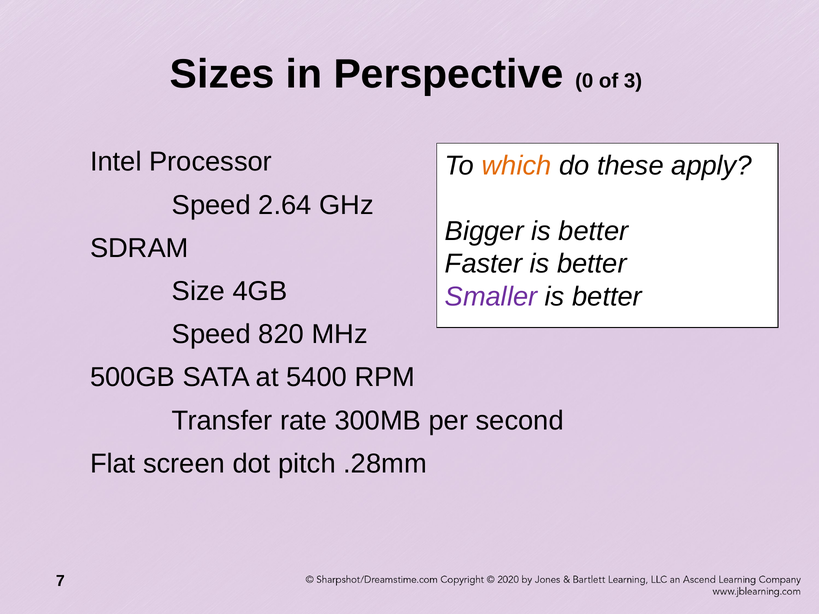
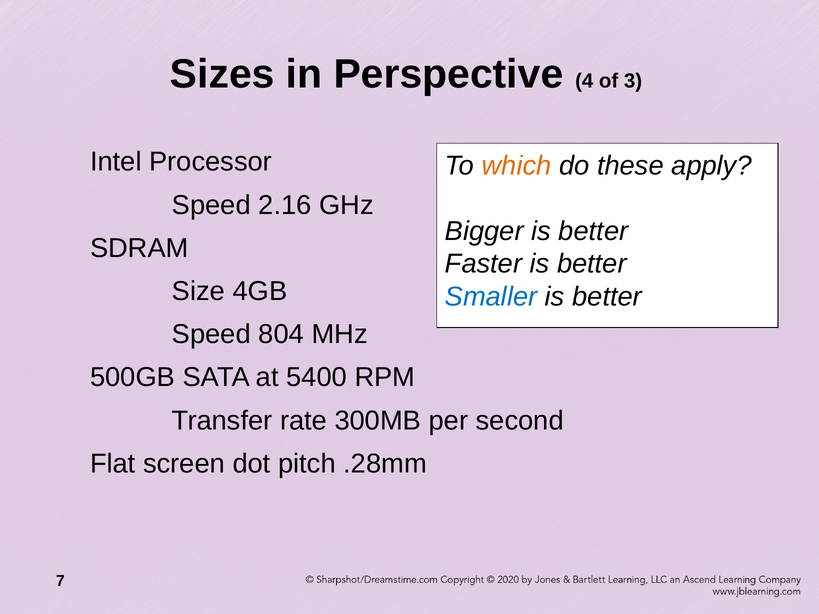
0: 0 -> 4
2.64: 2.64 -> 2.16
Smaller colour: purple -> blue
820: 820 -> 804
